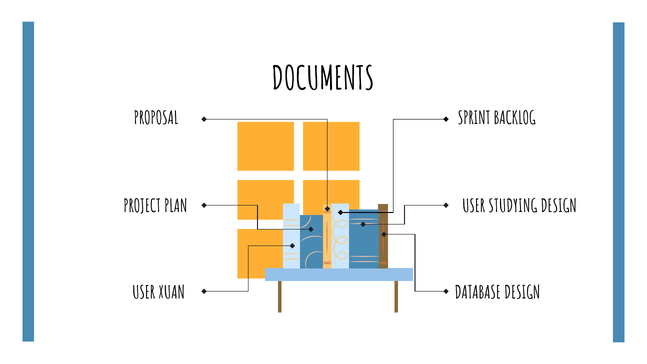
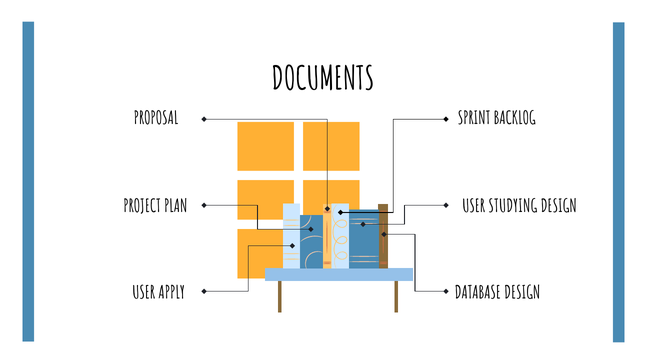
XUAN: XUAN -> APPLY
